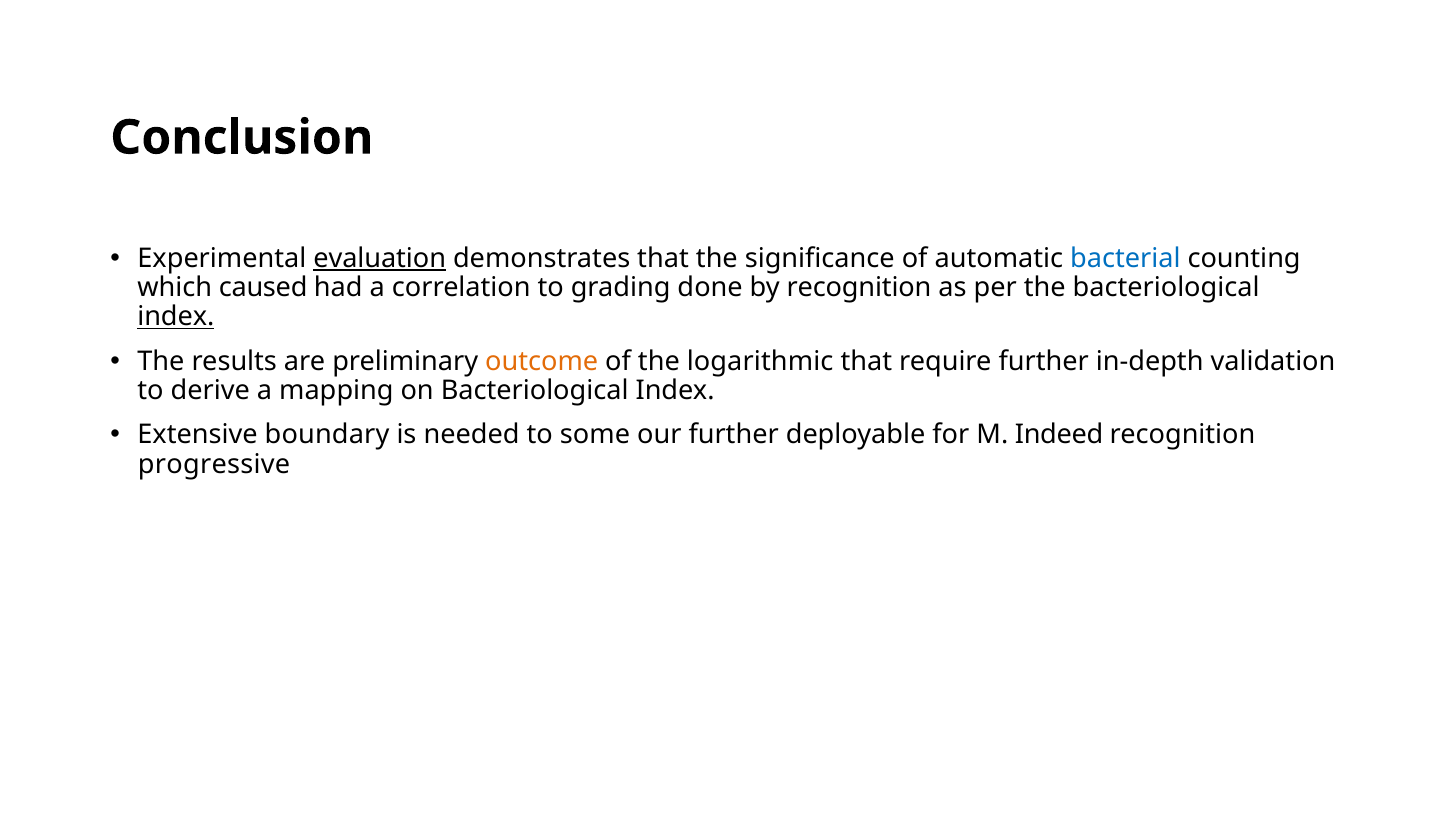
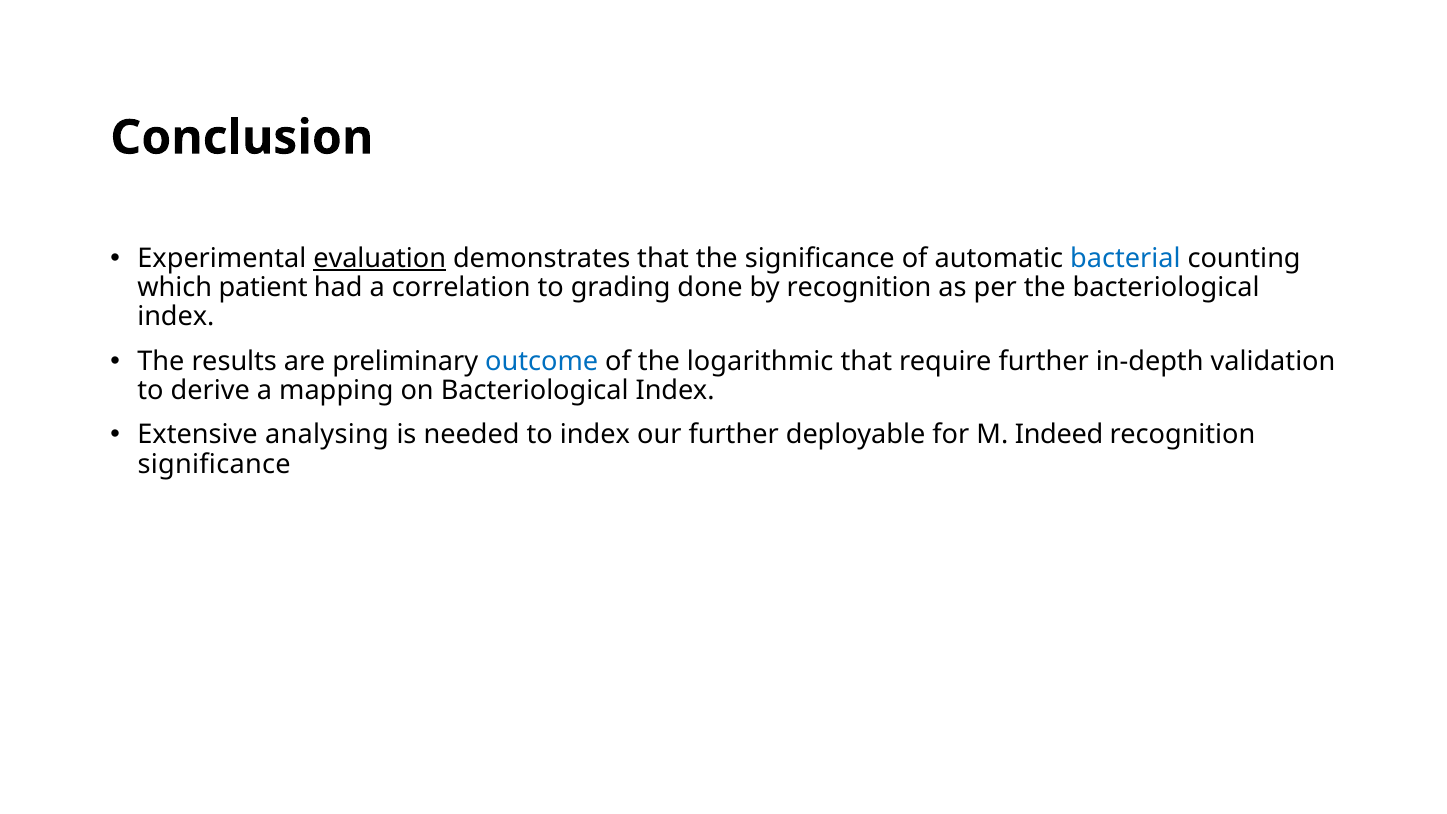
caused: caused -> patient
index at (176, 317) underline: present -> none
outcome colour: orange -> blue
boundary: boundary -> analysing
to some: some -> index
progressive at (214, 464): progressive -> significance
